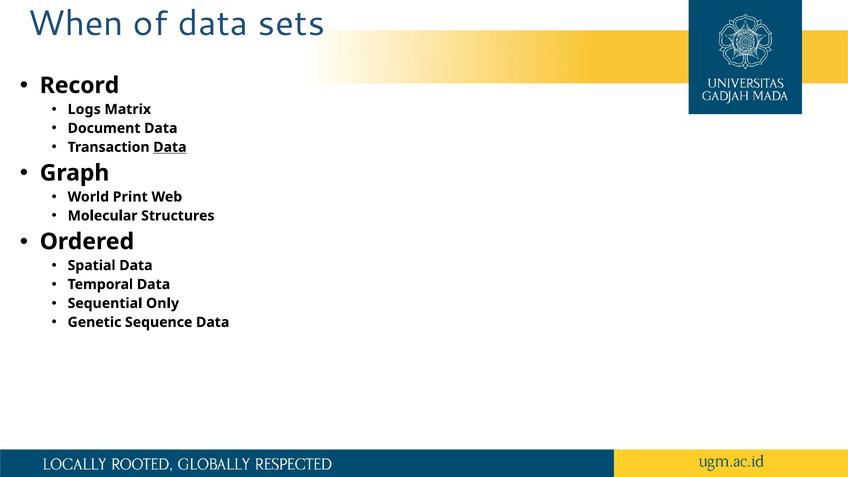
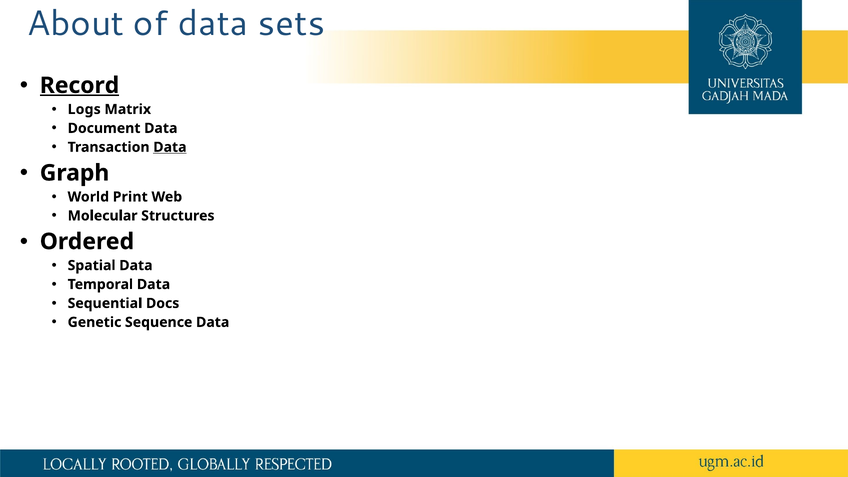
When: When -> About
Record underline: none -> present
Only: Only -> Docs
